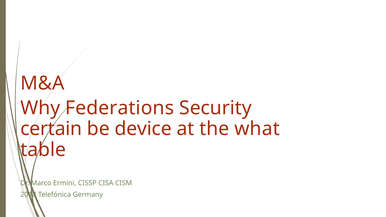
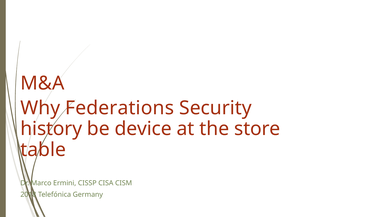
certain: certain -> history
what: what -> store
